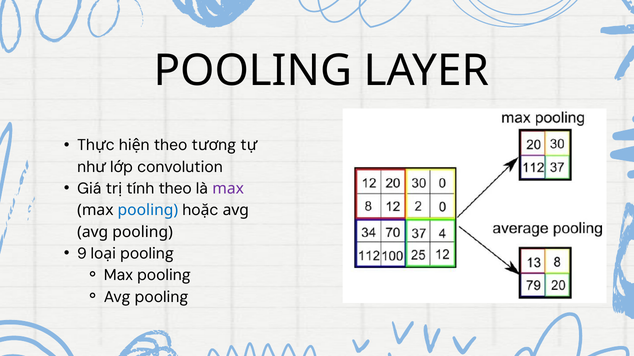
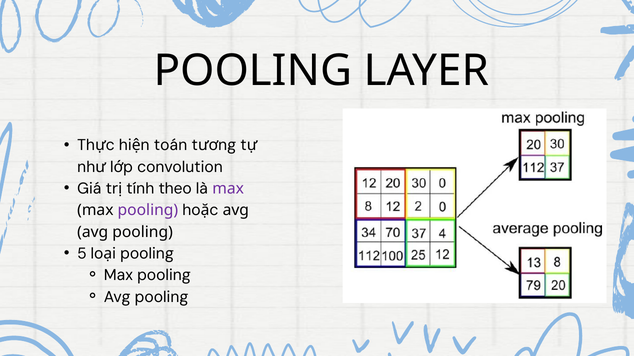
theo at (171, 146): theo -> toán
pooling at (148, 211) colour: blue -> purple
9: 9 -> 5
